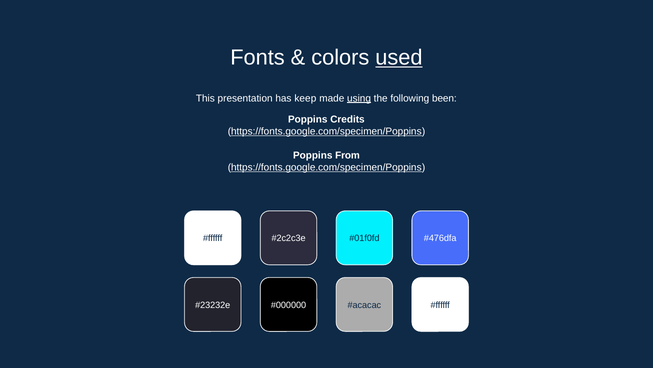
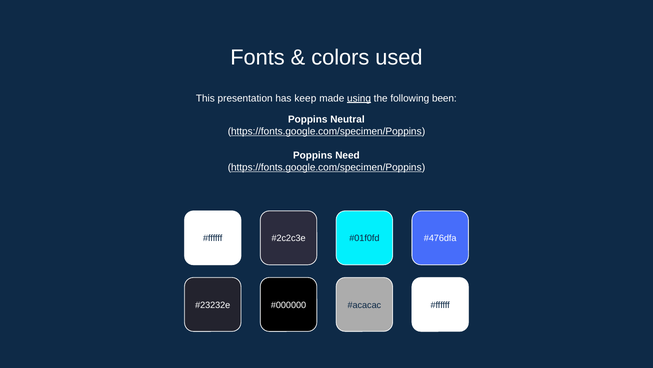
used underline: present -> none
Credits: Credits -> Neutral
From: From -> Need
